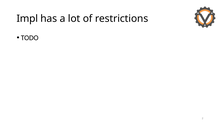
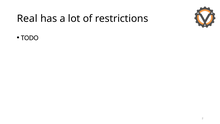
Impl: Impl -> Real
